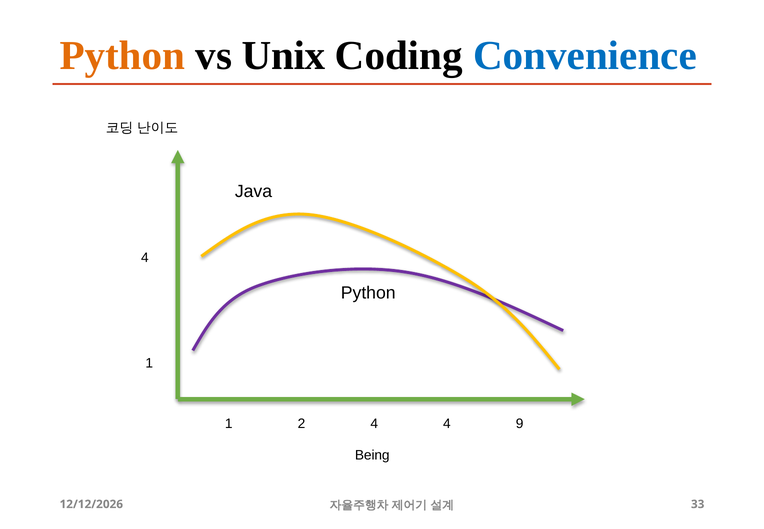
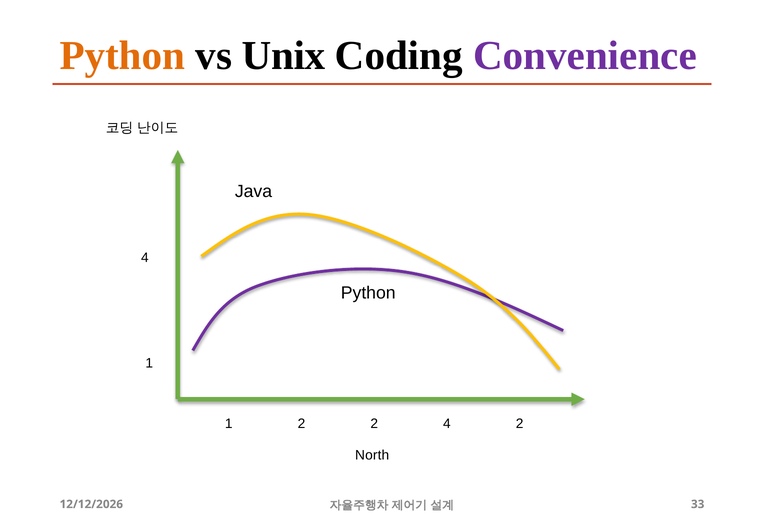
Convenience colour: blue -> purple
2 4: 4 -> 2
4 9: 9 -> 2
Being: Being -> North
